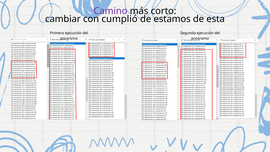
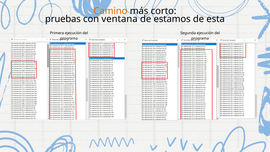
Camino colour: purple -> orange
cambiar: cambiar -> pruebas
cumplió: cumplió -> ventana
